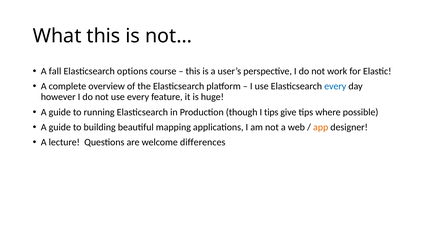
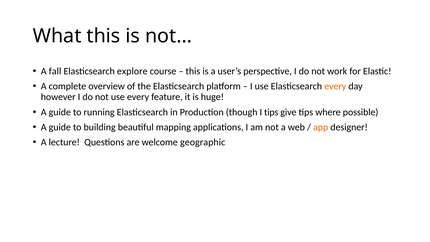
options: options -> explore
every at (335, 86) colour: blue -> orange
differences: differences -> geographic
